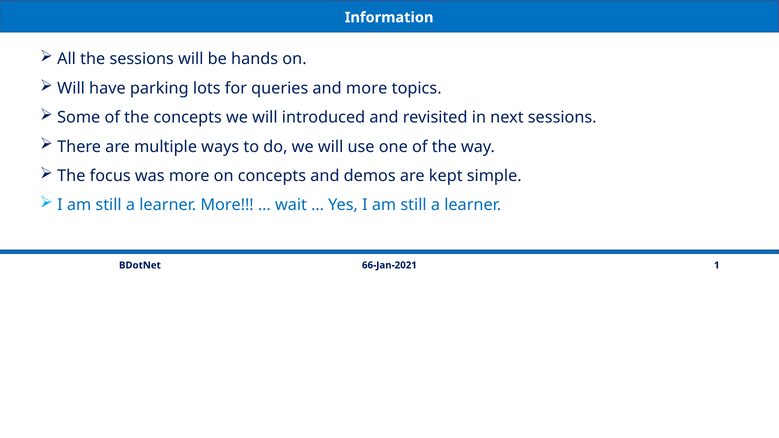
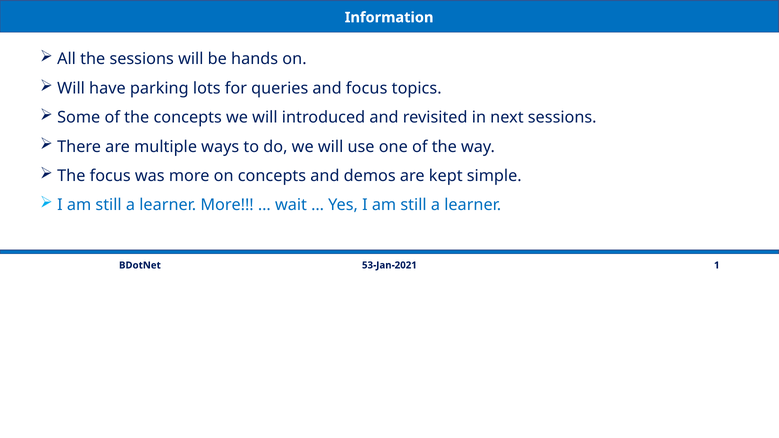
and more: more -> focus
66-Jan-2021: 66-Jan-2021 -> 53-Jan-2021
